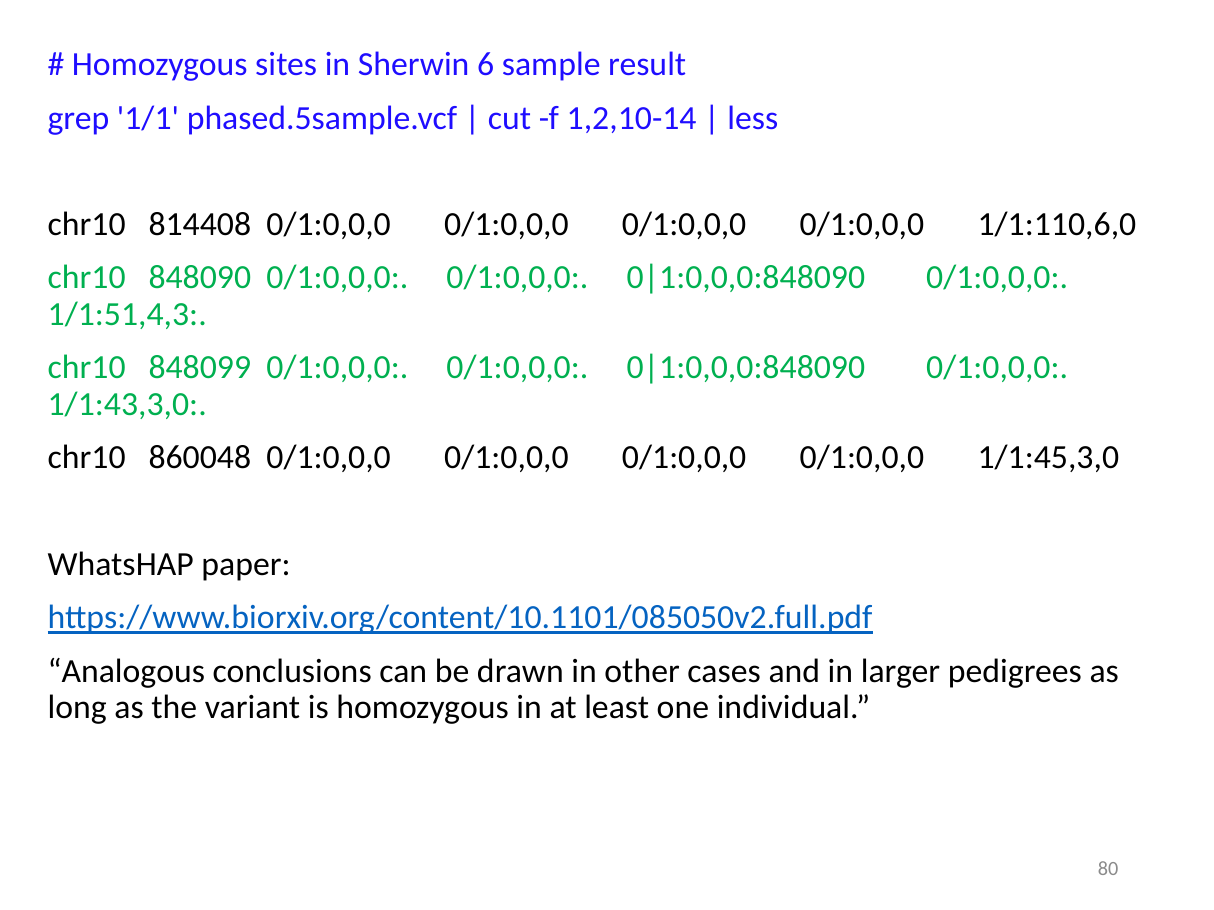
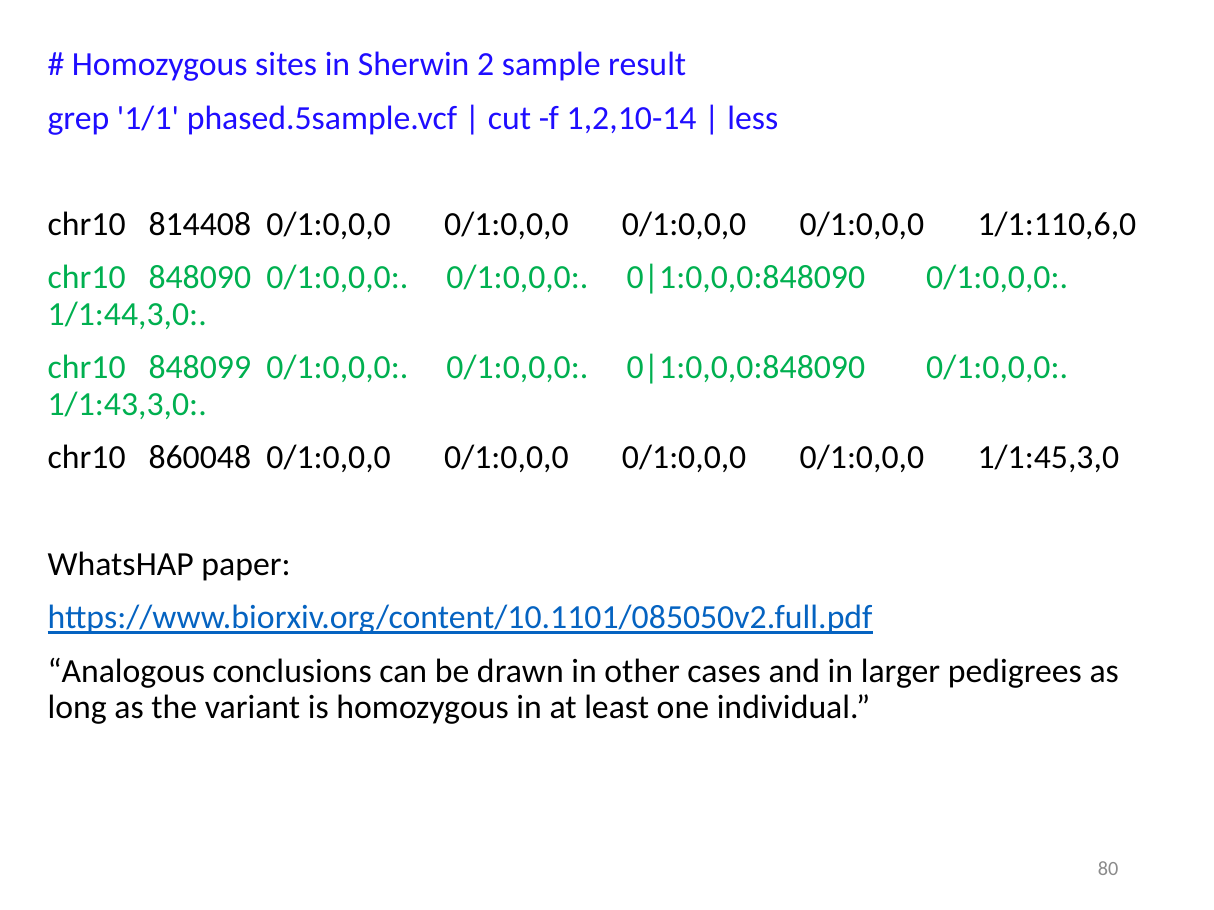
6: 6 -> 2
1/1:51,4,3: 1/1:51,4,3 -> 1/1:44,3,0
